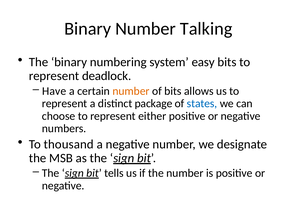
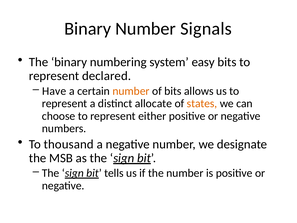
Talking: Talking -> Signals
deadlock: deadlock -> declared
package: package -> allocate
states colour: blue -> orange
